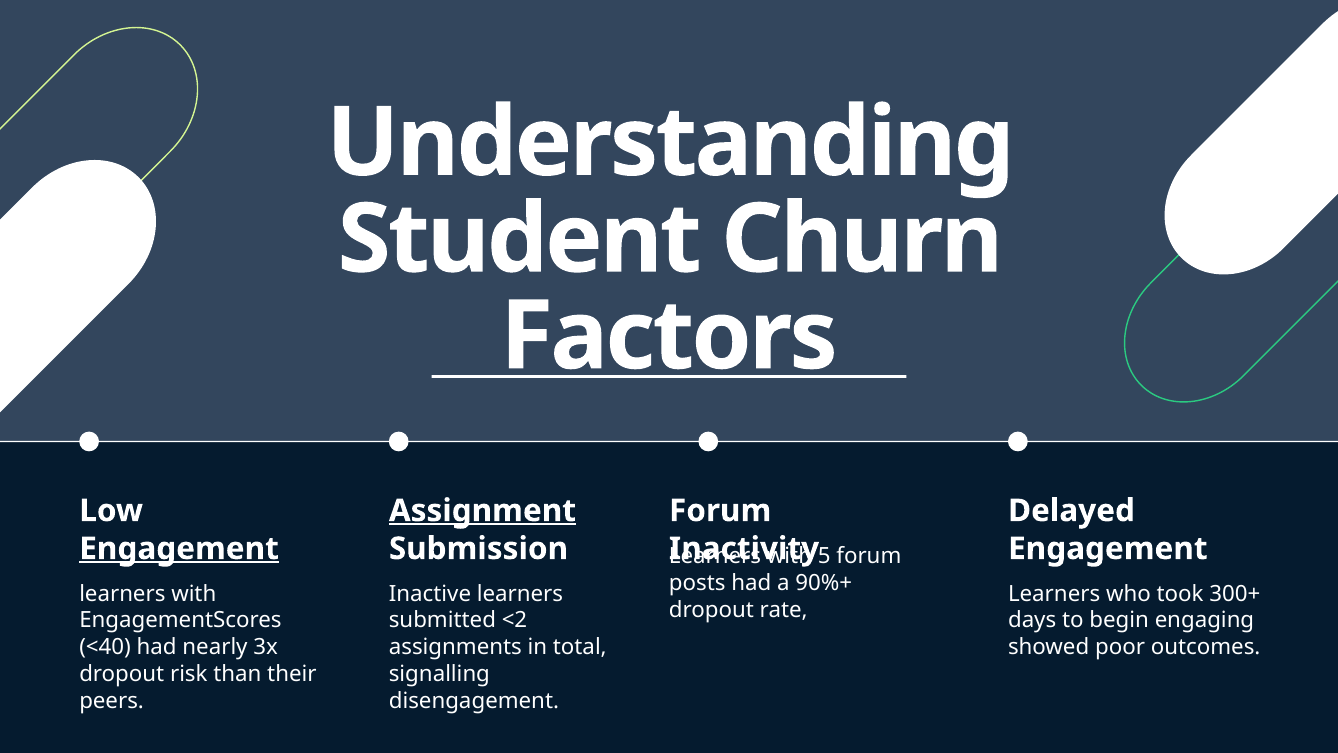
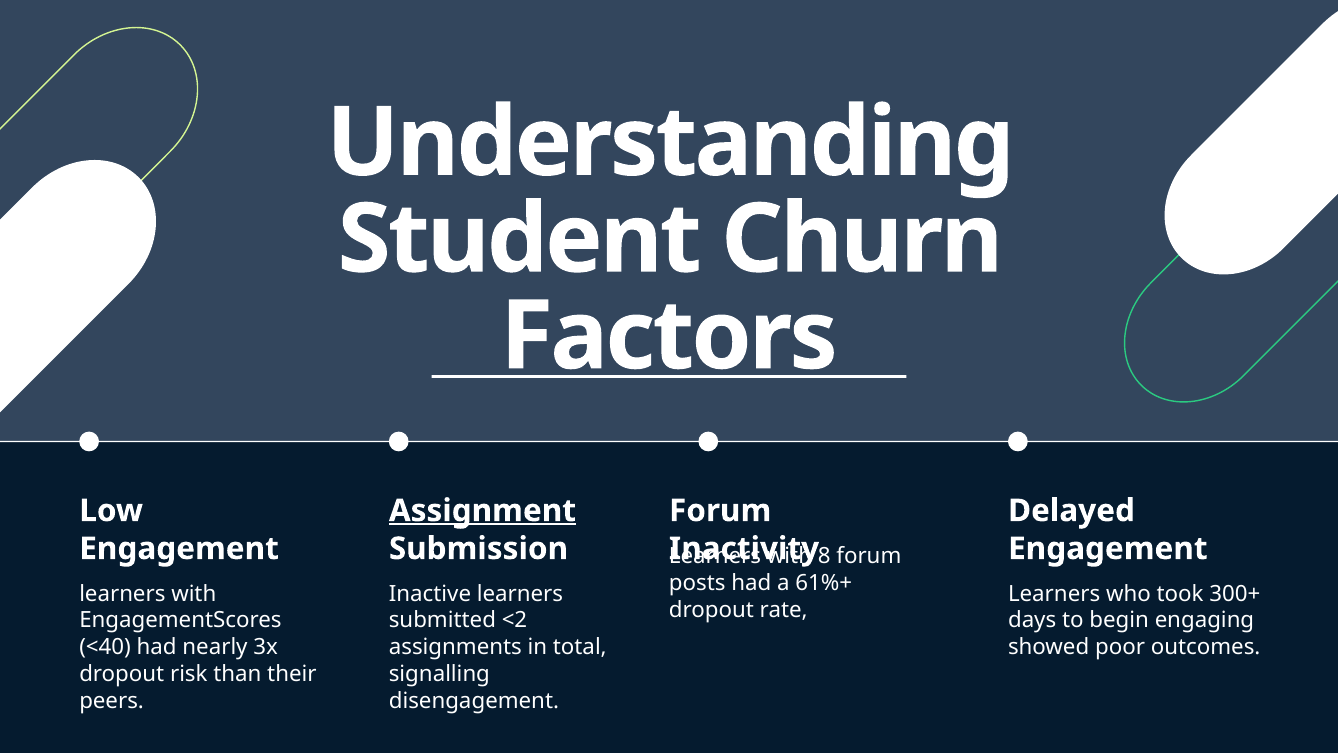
Engagement at (179, 548) underline: present -> none
5: 5 -> 8
90%+: 90%+ -> 61%+
